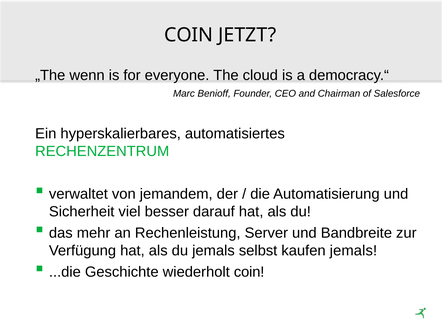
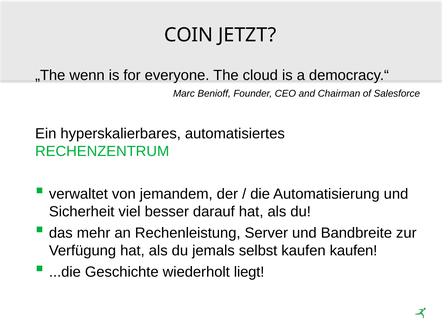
kaufen jemals: jemals -> kaufen
wiederholt coin: coin -> liegt
